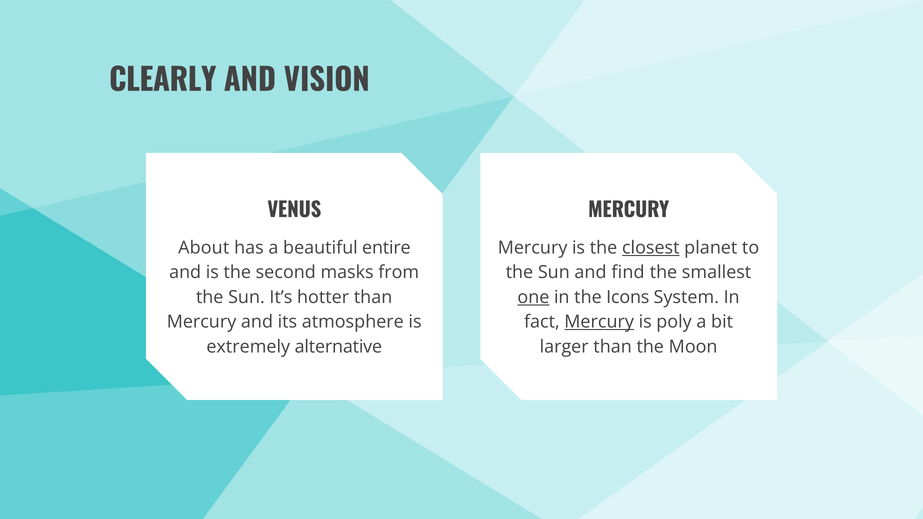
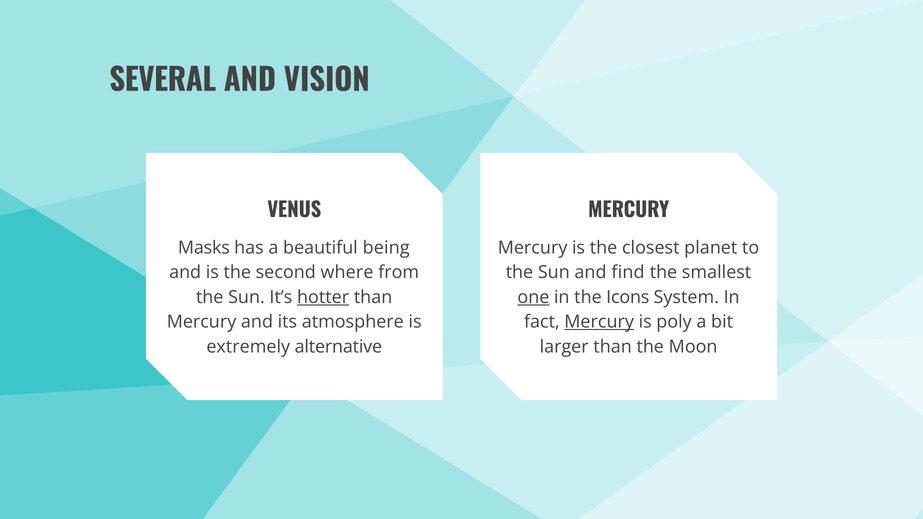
CLEARLY: CLEARLY -> SEVERAL
About: About -> Masks
entire: entire -> being
closest underline: present -> none
masks: masks -> where
hotter underline: none -> present
